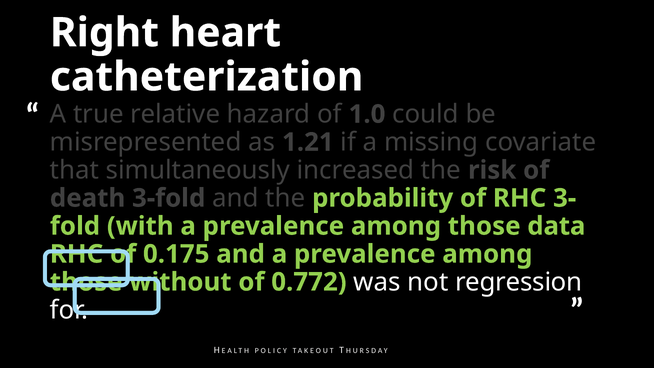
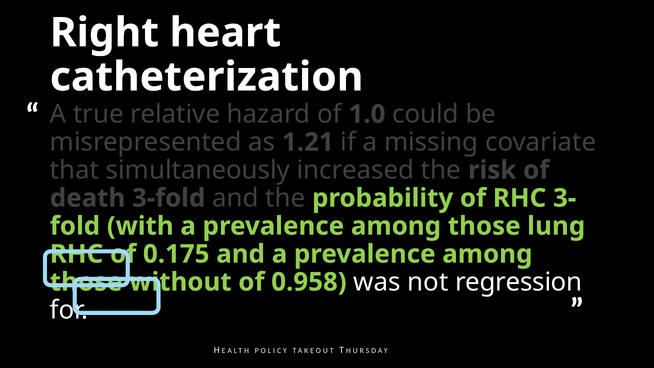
data: data -> lung
0.772: 0.772 -> 0.958
